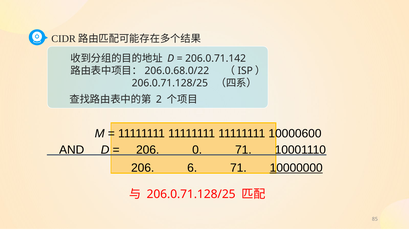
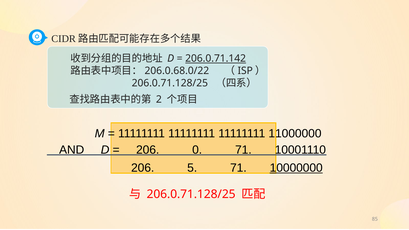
206.0.71.142 underline: none -> present
10000600: 10000600 -> 11000000
6: 6 -> 5
